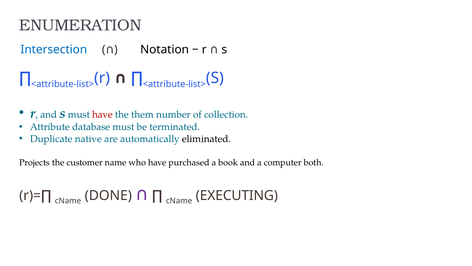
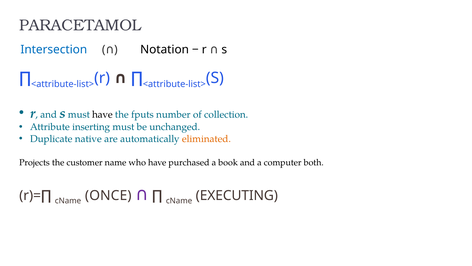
ENUMERATION: ENUMERATION -> PARACETAMOL
have at (102, 114) colour: red -> black
them: them -> fputs
database: database -> inserting
terminated: terminated -> unchanged
eliminated colour: black -> orange
DONE: DONE -> ONCE
